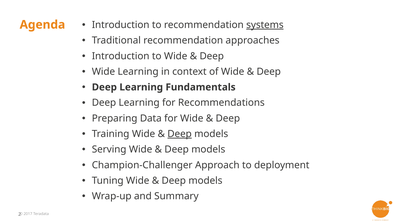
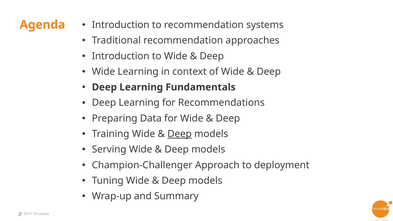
systems underline: present -> none
